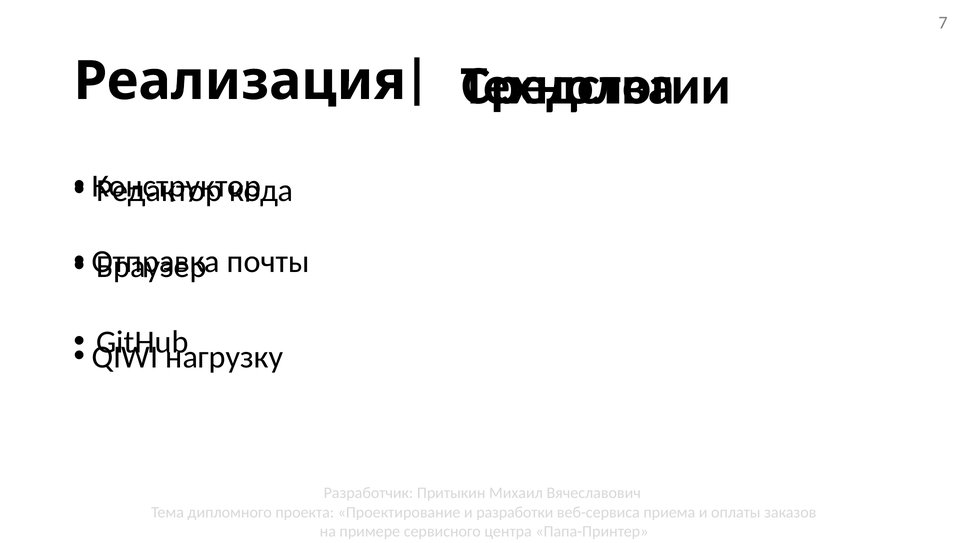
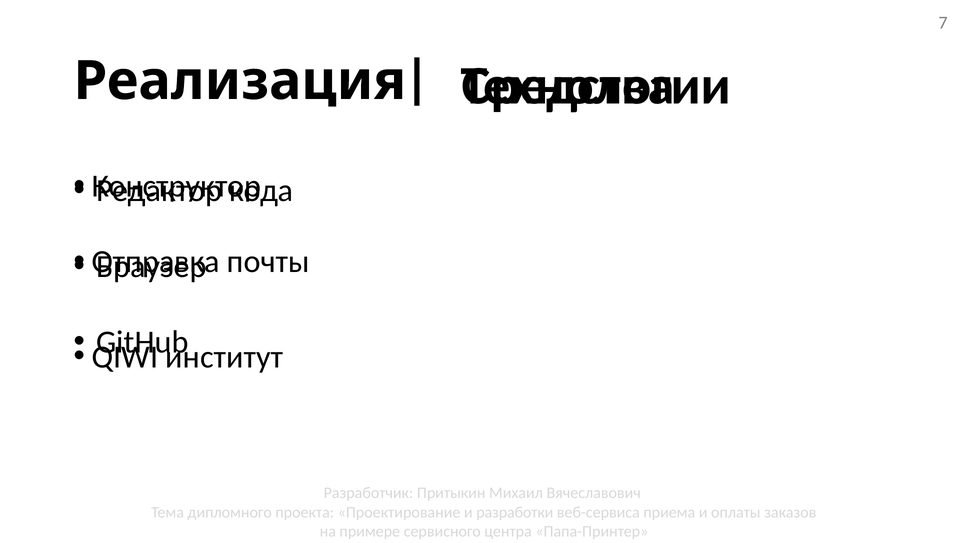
нагрузку: нагрузку -> институт
